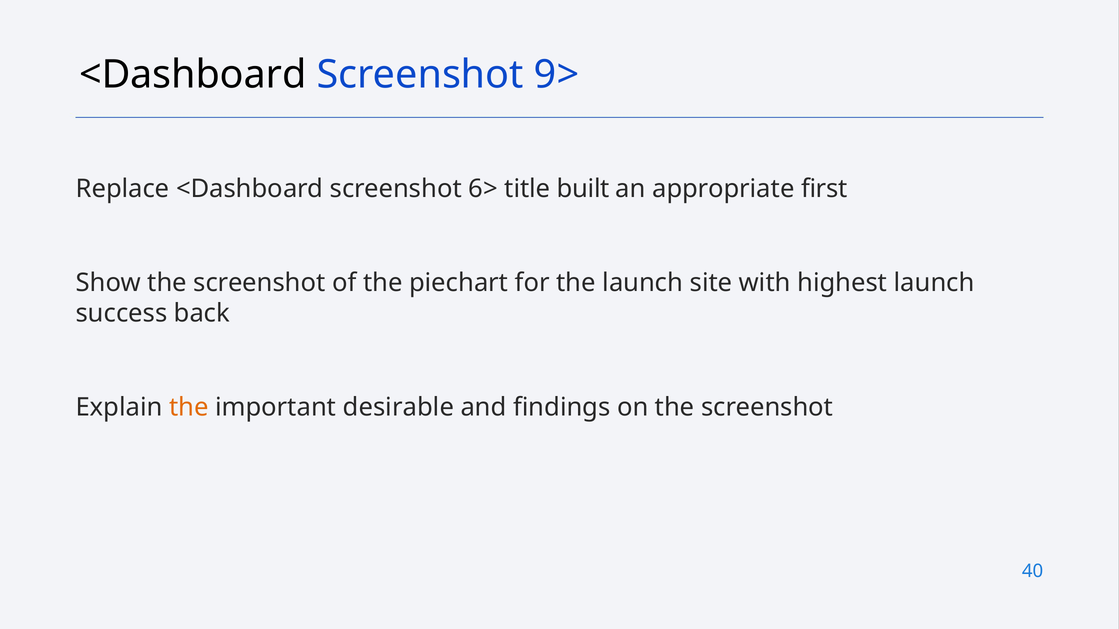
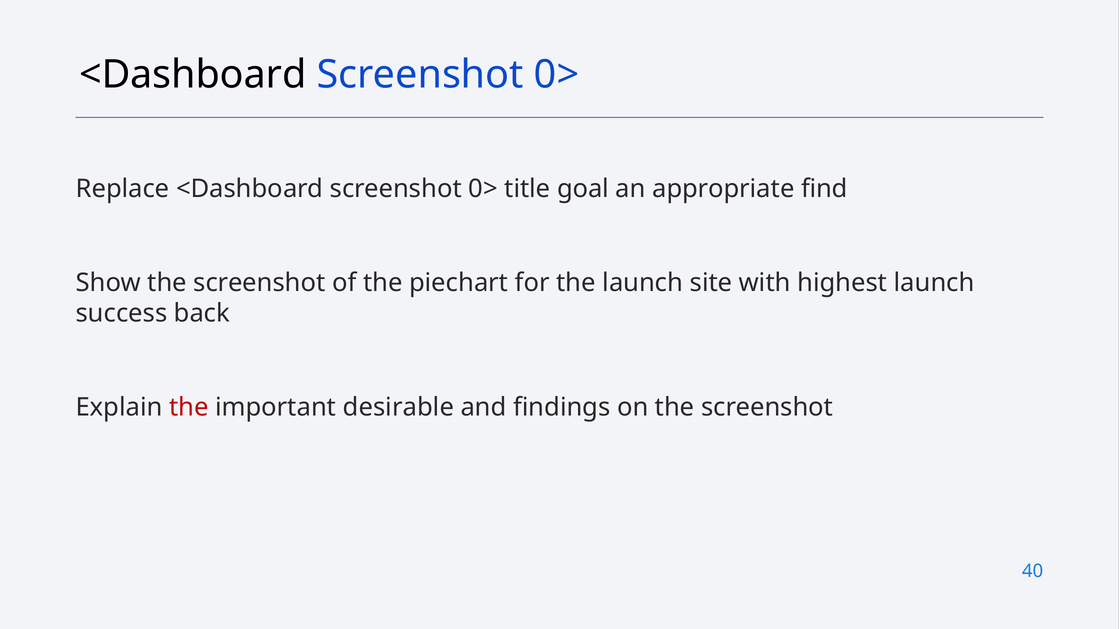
9> at (557, 75): 9> -> 0>
Replace <Dashboard screenshot 6>: 6> -> 0>
built: built -> goal
first: first -> find
the at (189, 408) colour: orange -> red
